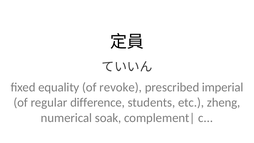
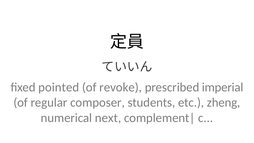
equality: equality -> pointed
difference: difference -> composer
soak: soak -> next
